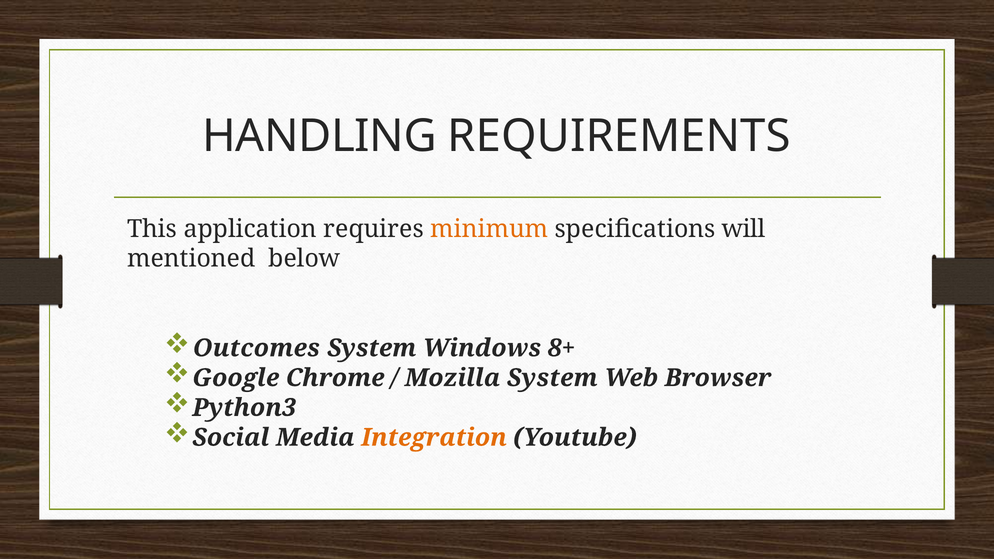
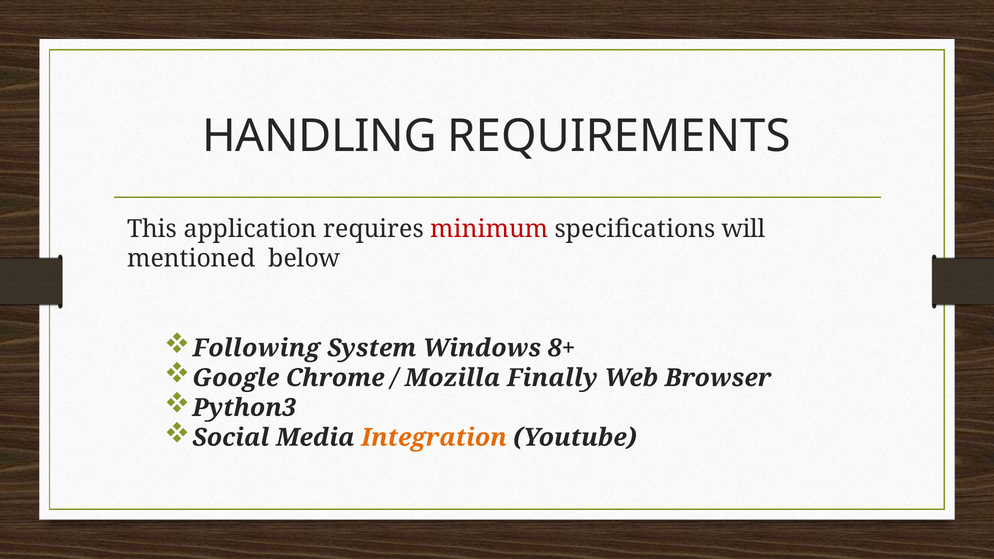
minimum colour: orange -> red
Outcomes: Outcomes -> Following
Mozilla System: System -> Finally
